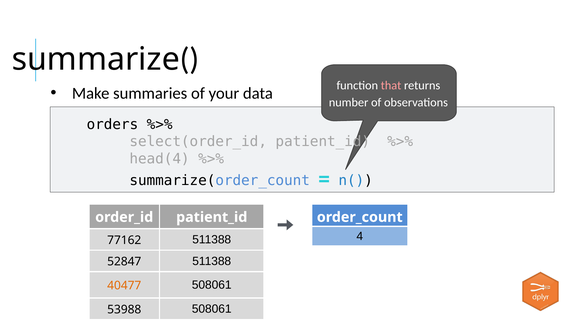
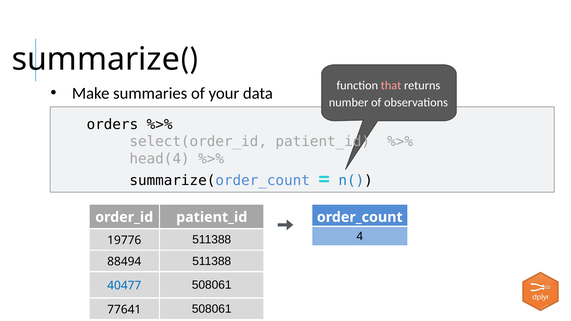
77162: 77162 -> 19776
52847: 52847 -> 88494
40477 colour: orange -> blue
53988: 53988 -> 77641
